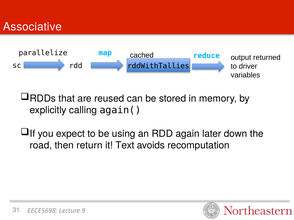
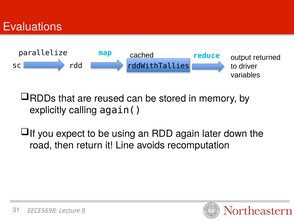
Associative: Associative -> Evaluations
Text: Text -> Line
